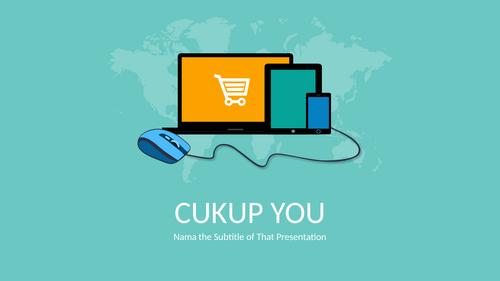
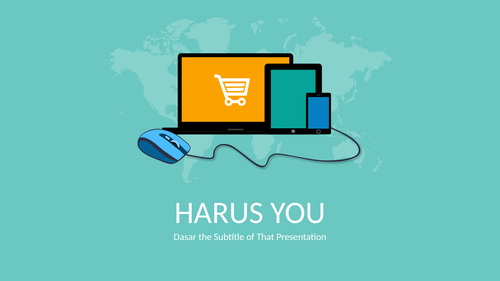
CUKUP: CUKUP -> HARUS
Nama: Nama -> Dasar
